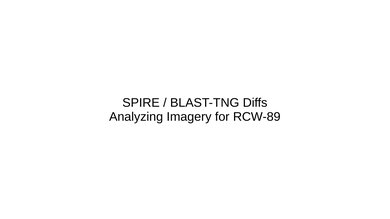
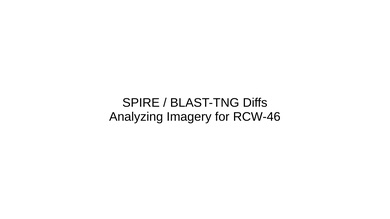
RCW-89: RCW-89 -> RCW-46
